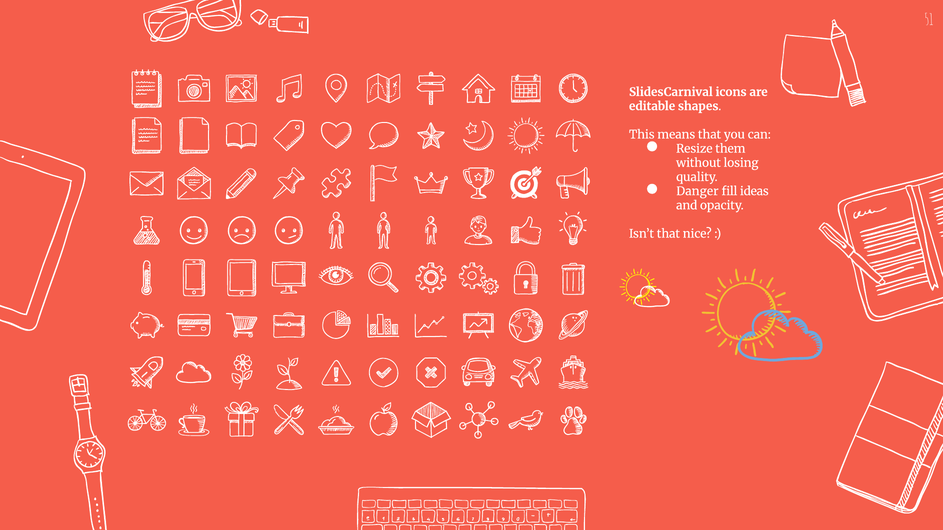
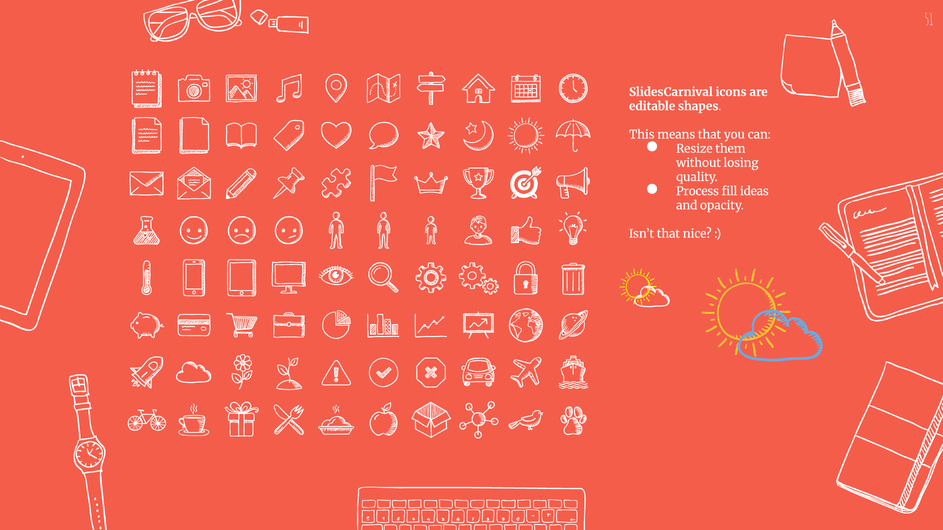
Danger: Danger -> Process
